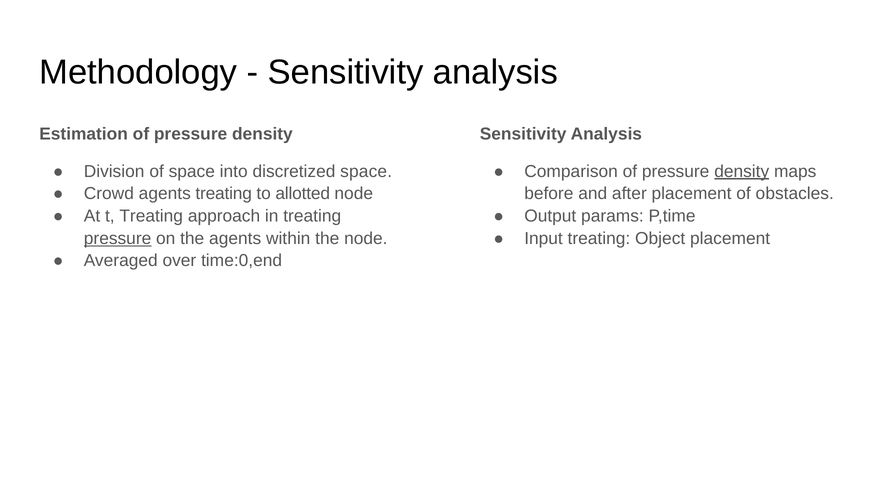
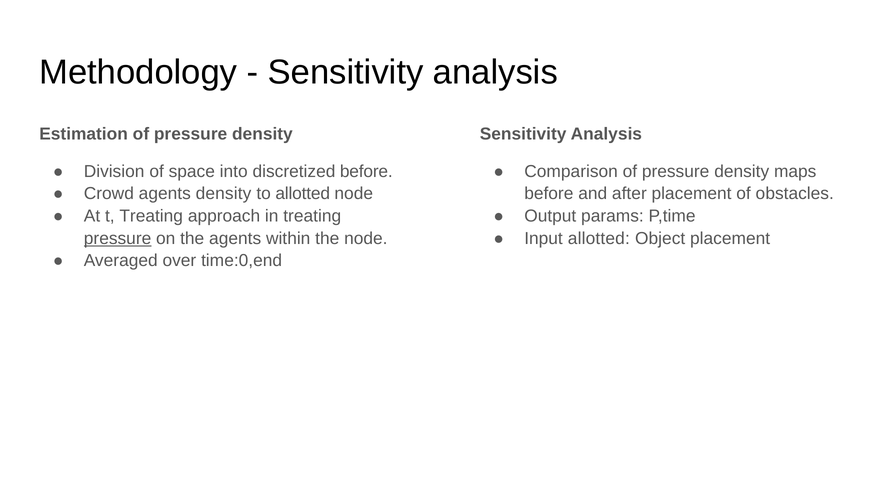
discretized space: space -> before
density at (742, 171) underline: present -> none
agents treating: treating -> density
Input treating: treating -> allotted
